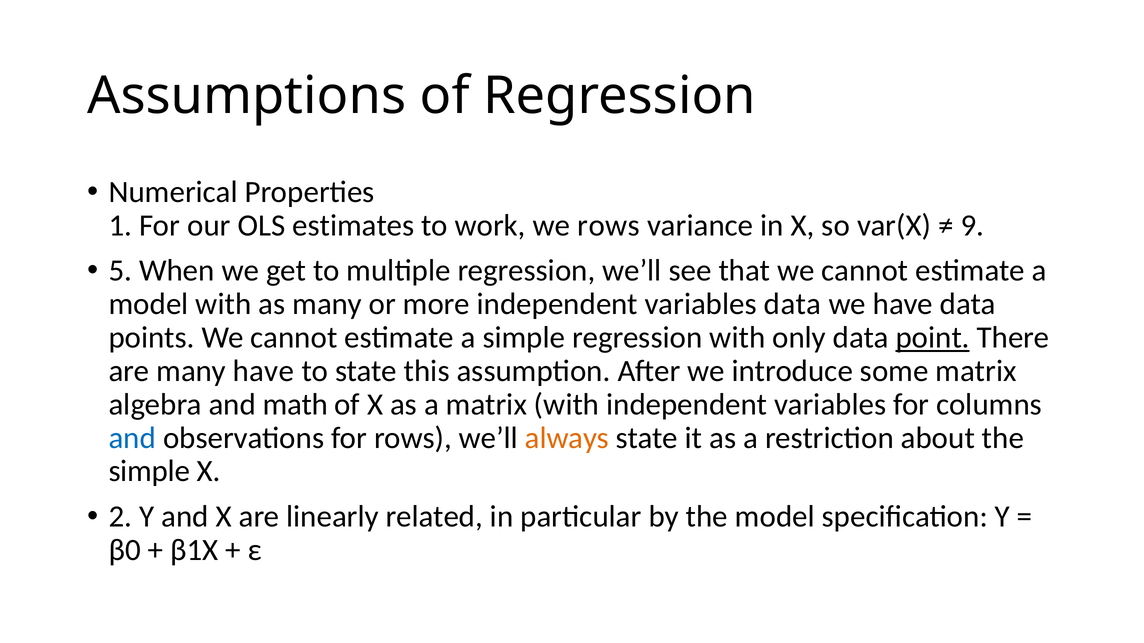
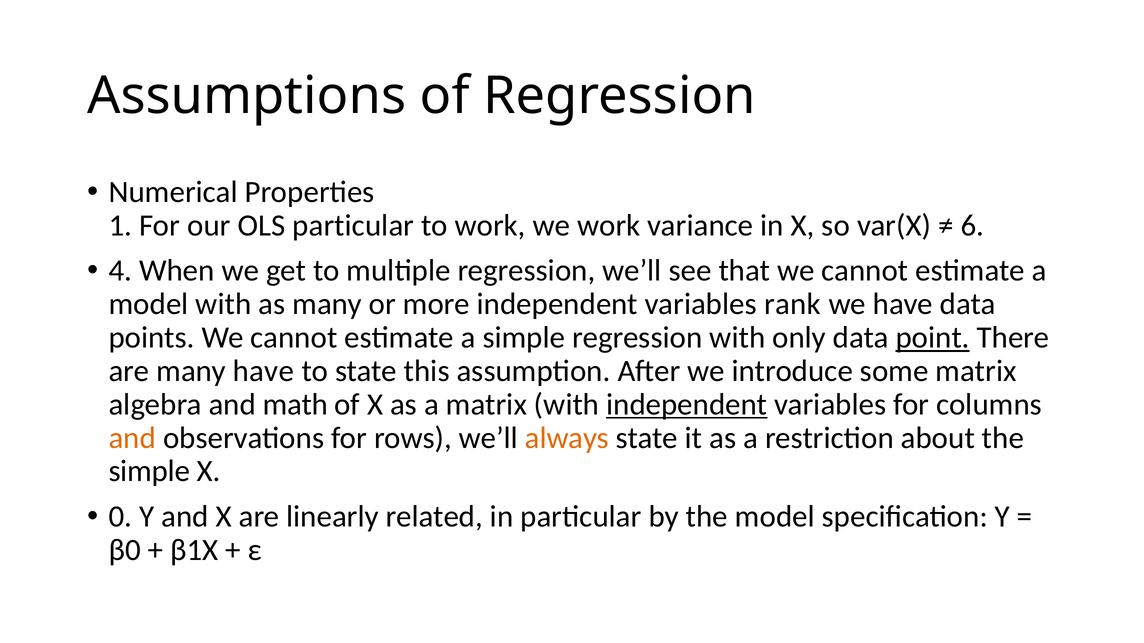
OLS estimates: estimates -> particular
we rows: rows -> work
9: 9 -> 6
5: 5 -> 4
variables data: data -> rank
independent at (687, 405) underline: none -> present
and at (132, 438) colour: blue -> orange
2: 2 -> 0
